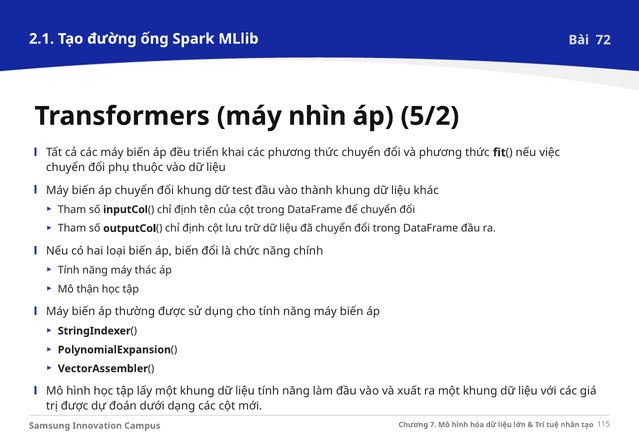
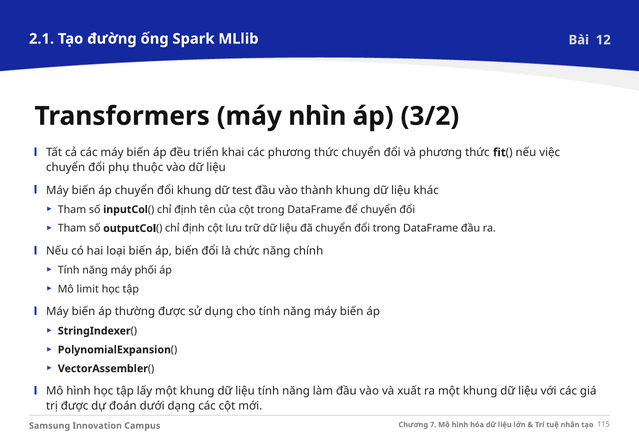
72: 72 -> 12
5/2: 5/2 -> 3/2
thác: thác -> phối
thận: thận -> limit
